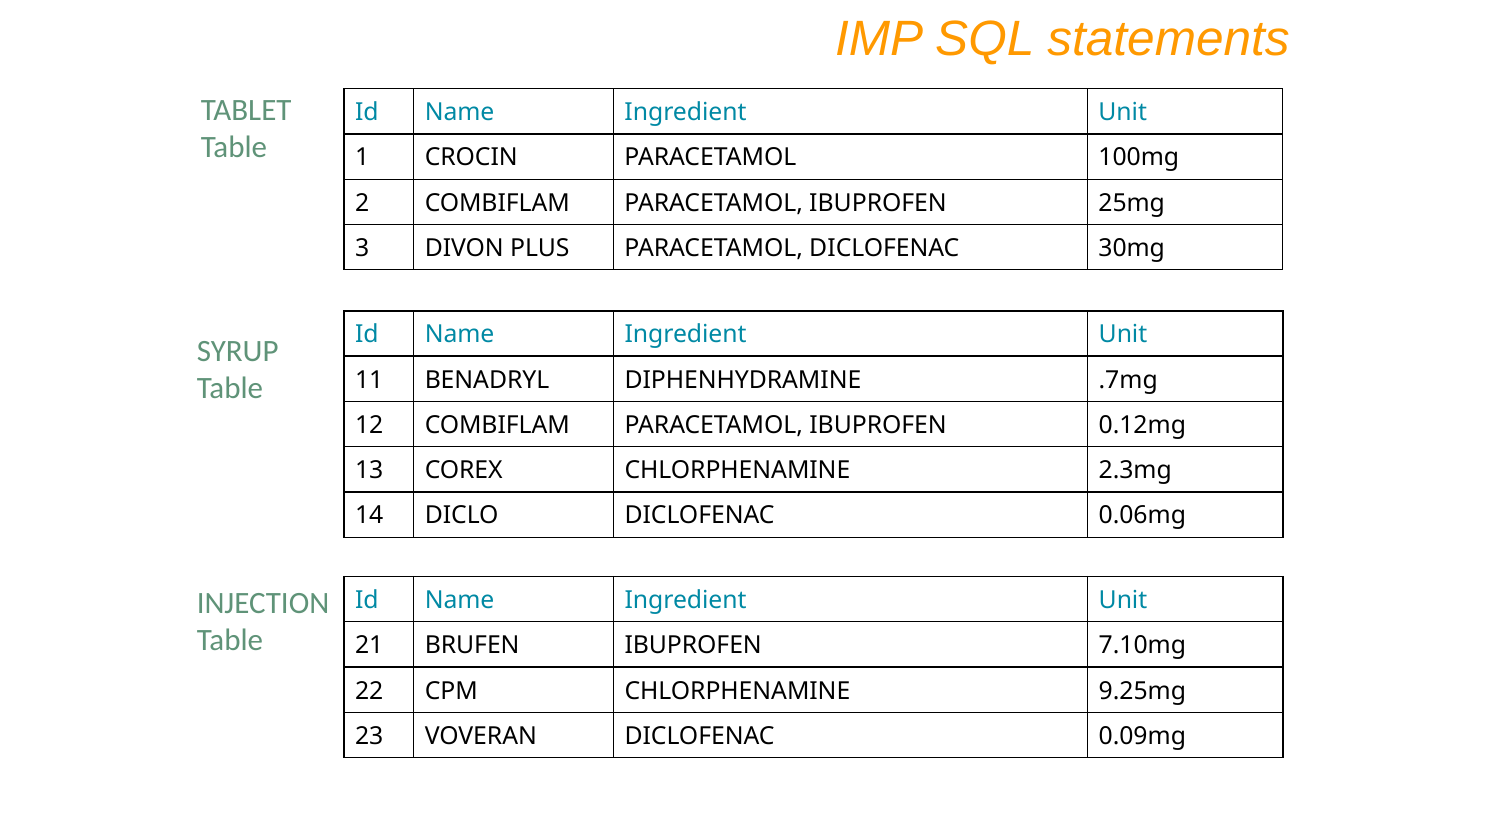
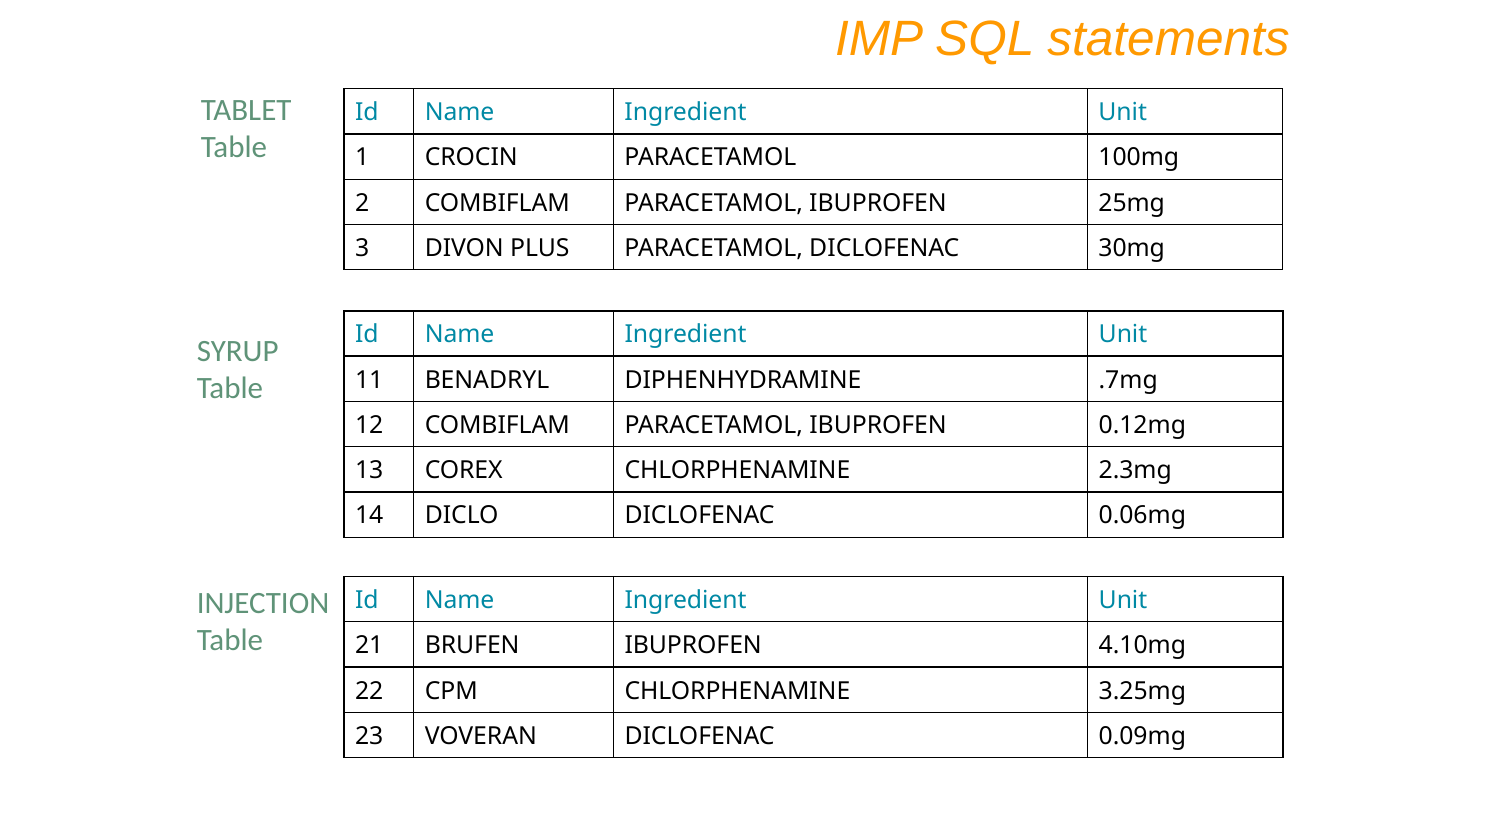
7.10mg: 7.10mg -> 4.10mg
9.25mg: 9.25mg -> 3.25mg
